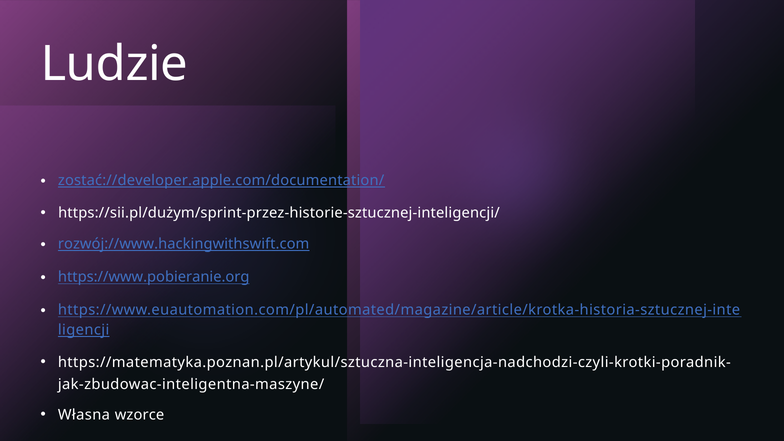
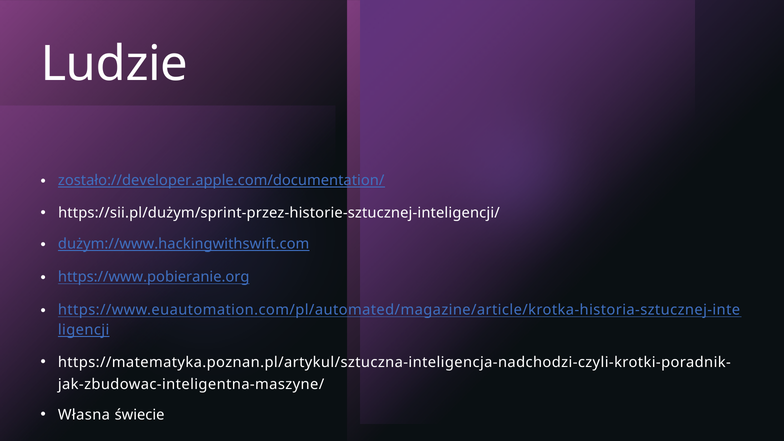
zostać://developer.apple.com/documentation/: zostać://developer.apple.com/documentation/ -> zostało://developer.apple.com/documentation/
rozwój://www.hackingwithswift.com: rozwój://www.hackingwithswift.com -> dużym://www.hackingwithswift.com
wzorce: wzorce -> świecie
